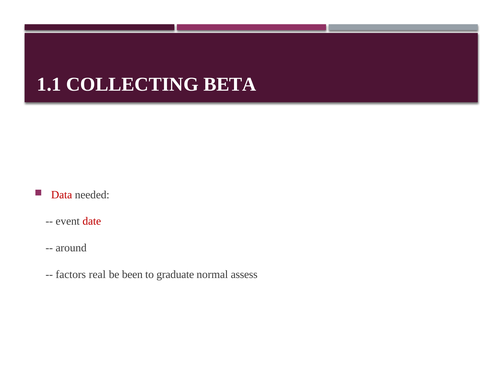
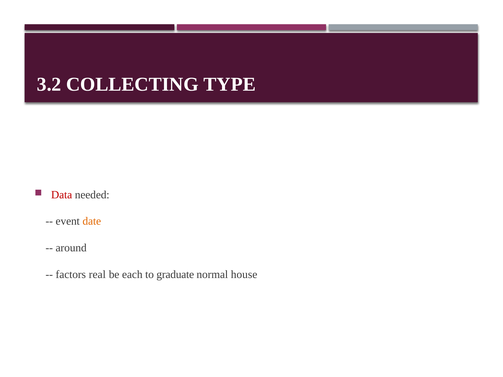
1.1: 1.1 -> 3.2
BETA: BETA -> TYPE
date colour: red -> orange
been: been -> each
assess: assess -> house
